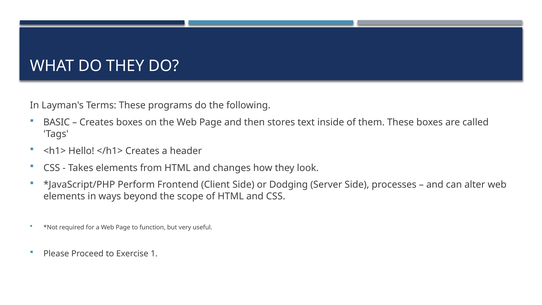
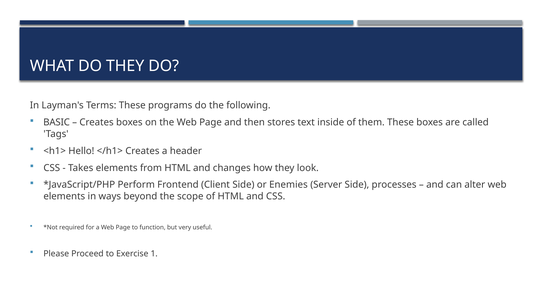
Dodging: Dodging -> Enemies
